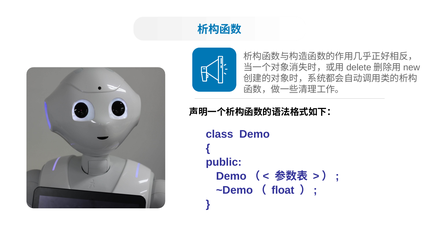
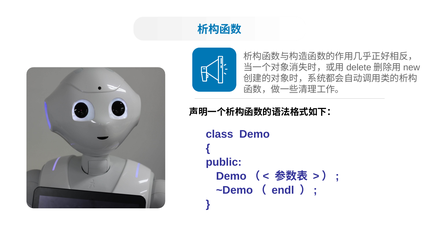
float: float -> endl
